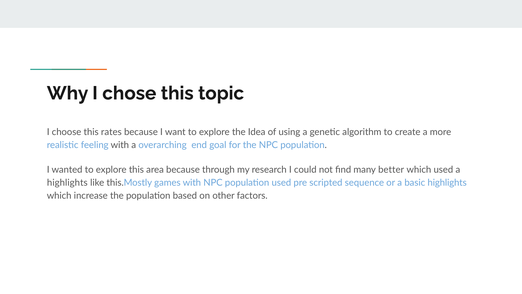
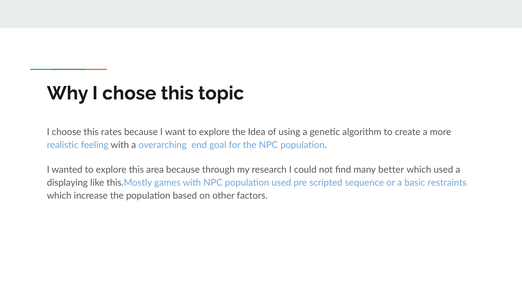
highlights at (67, 183): highlights -> displaying
basic highlights: highlights -> restraints
